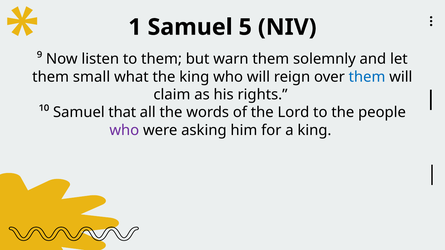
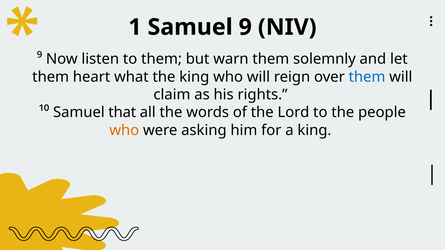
5: 5 -> 9
small: small -> heart
who at (124, 130) colour: purple -> orange
